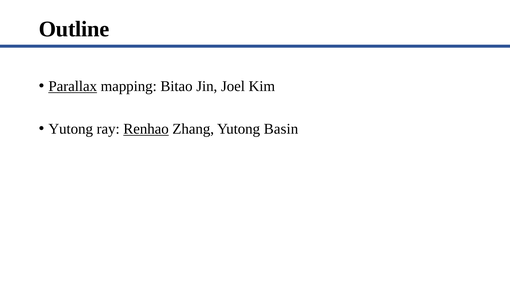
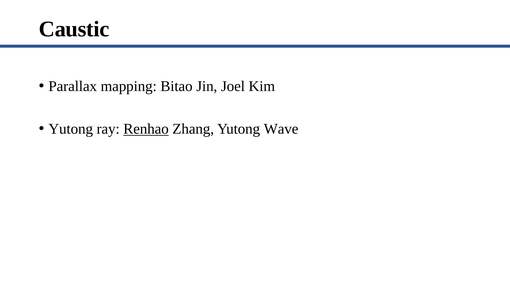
Outline: Outline -> Caustic
Parallax underline: present -> none
Basin: Basin -> Wave
